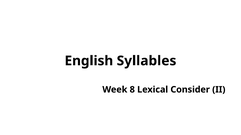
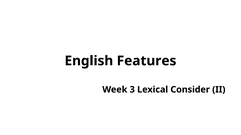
Syllables: Syllables -> Features
8: 8 -> 3
